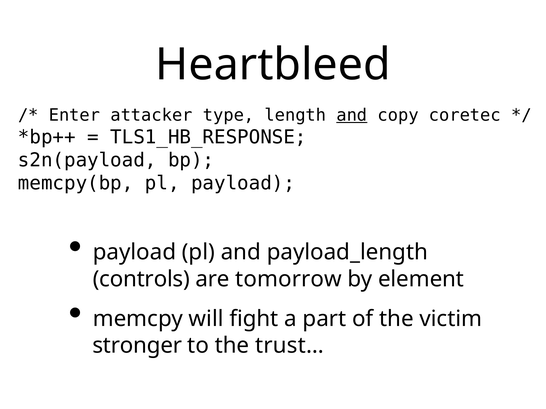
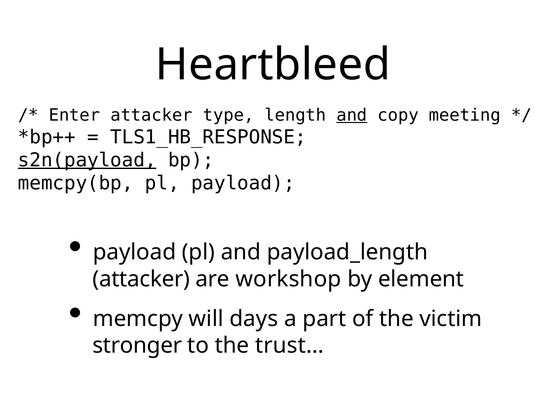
coretec: coretec -> meeting
s2n(payload underline: none -> present
controls at (141, 279): controls -> attacker
tomorrow: tomorrow -> workshop
fight: fight -> days
